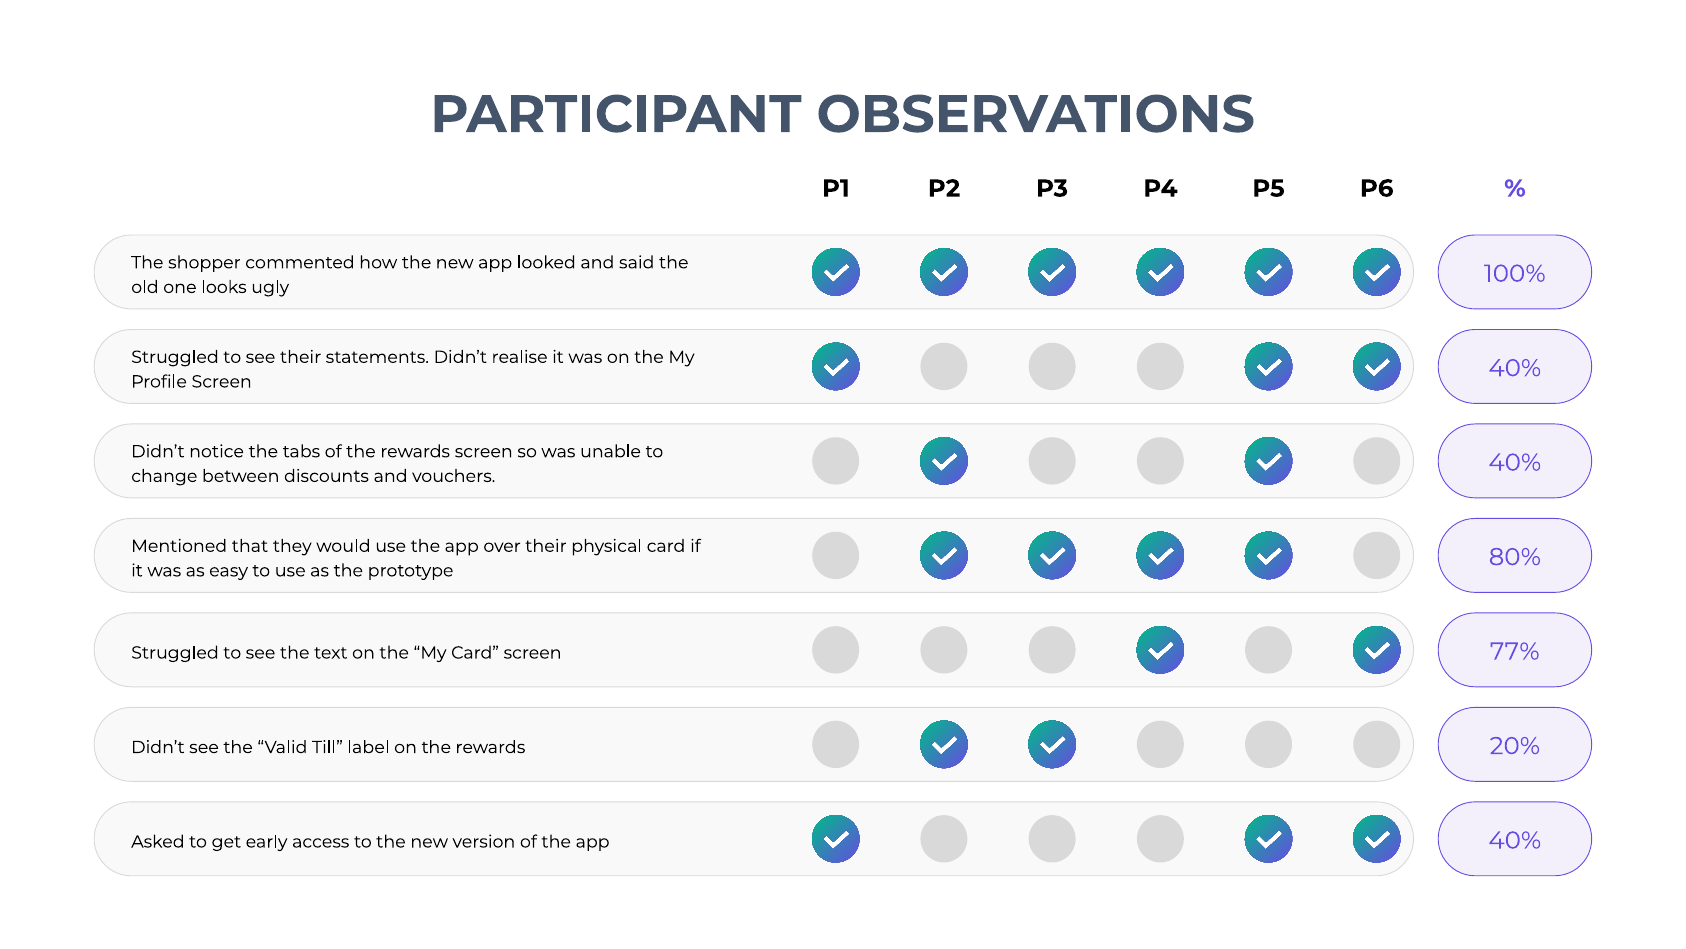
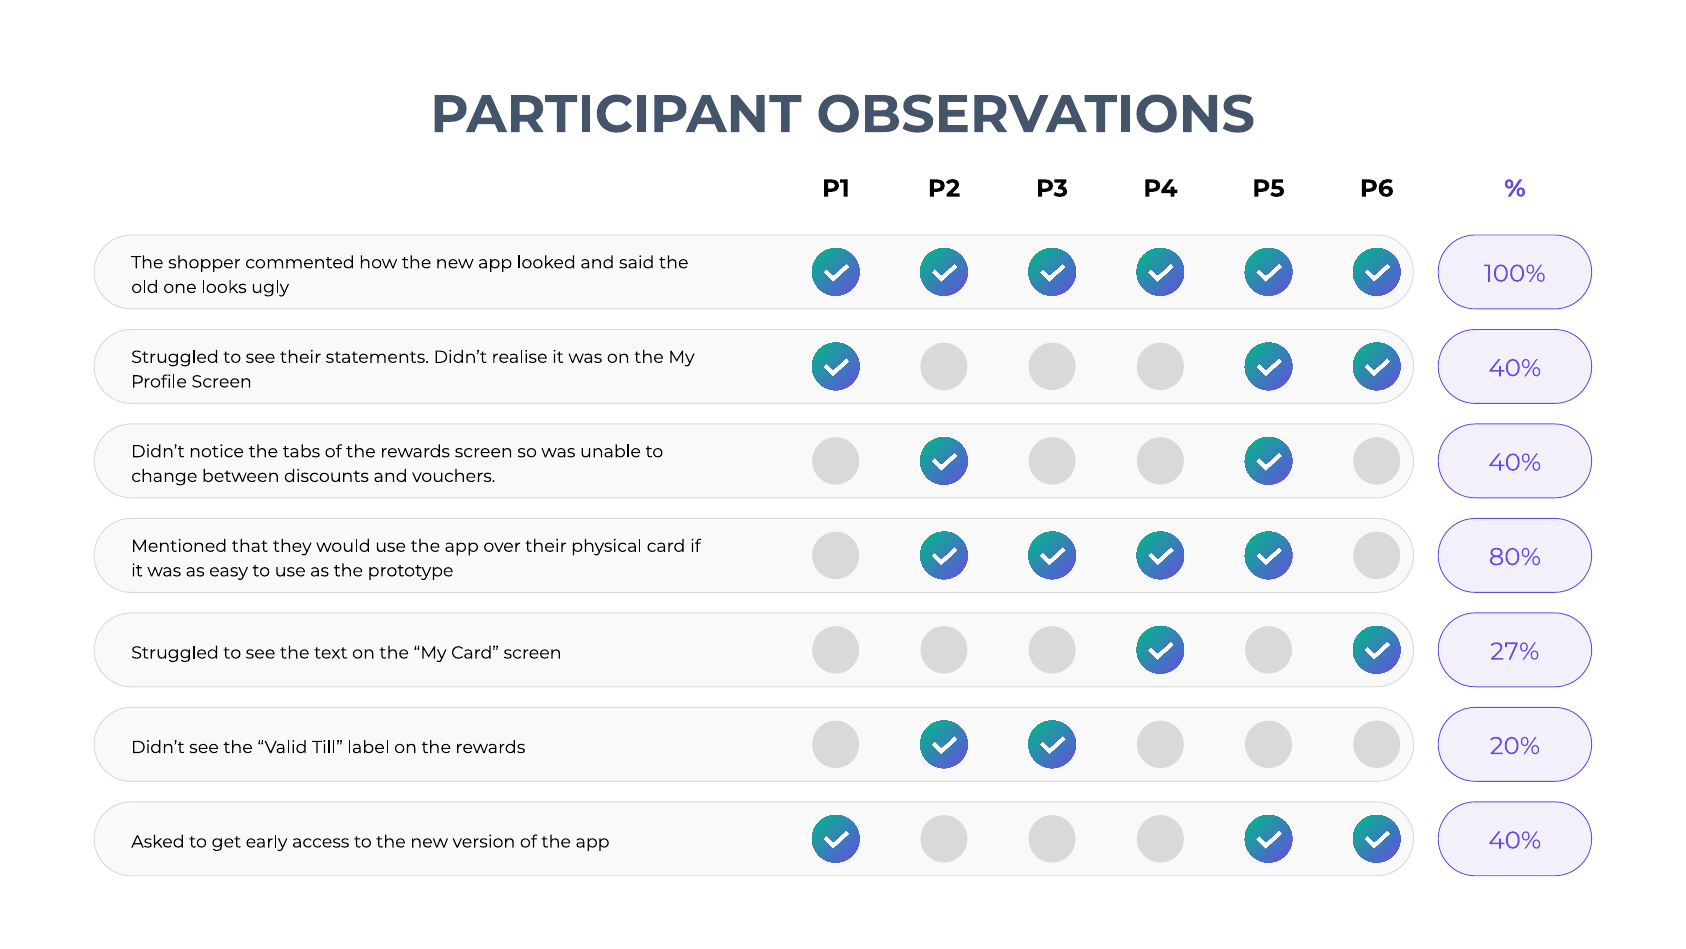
77%: 77% -> 27%
